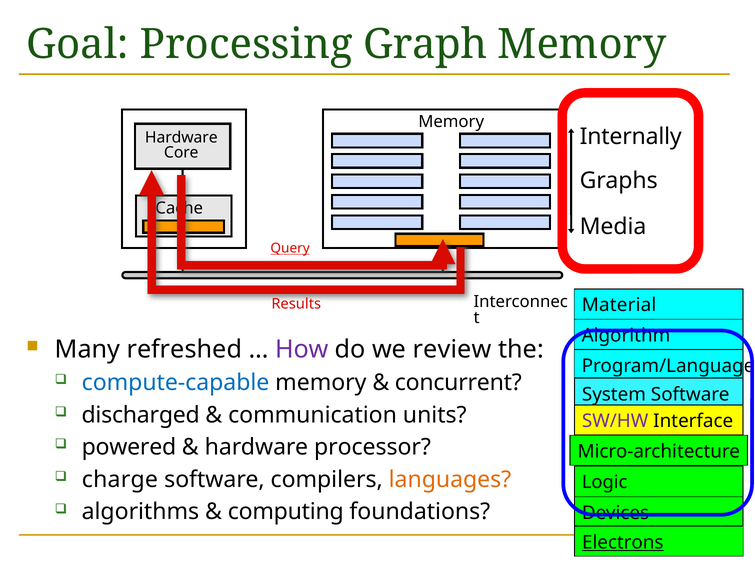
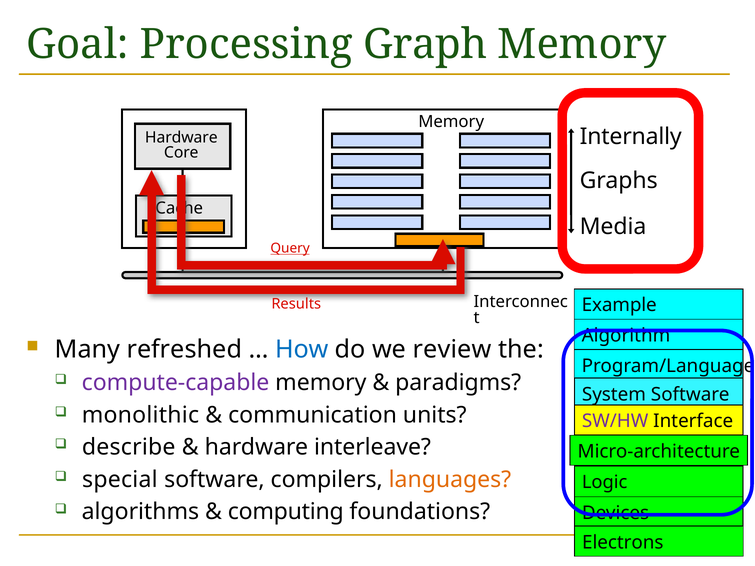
Material: Material -> Example
How colour: purple -> blue
compute-capable colour: blue -> purple
concurrent: concurrent -> paradigms
discharged: discharged -> monolithic
powered: powered -> describe
processor: processor -> interleave
charge: charge -> special
Electrons underline: present -> none
